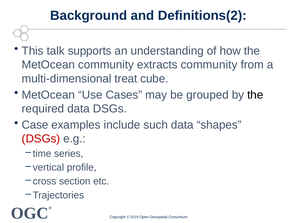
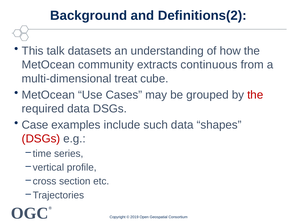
supports: supports -> datasets
extracts community: community -> continuous
the at (255, 95) colour: black -> red
